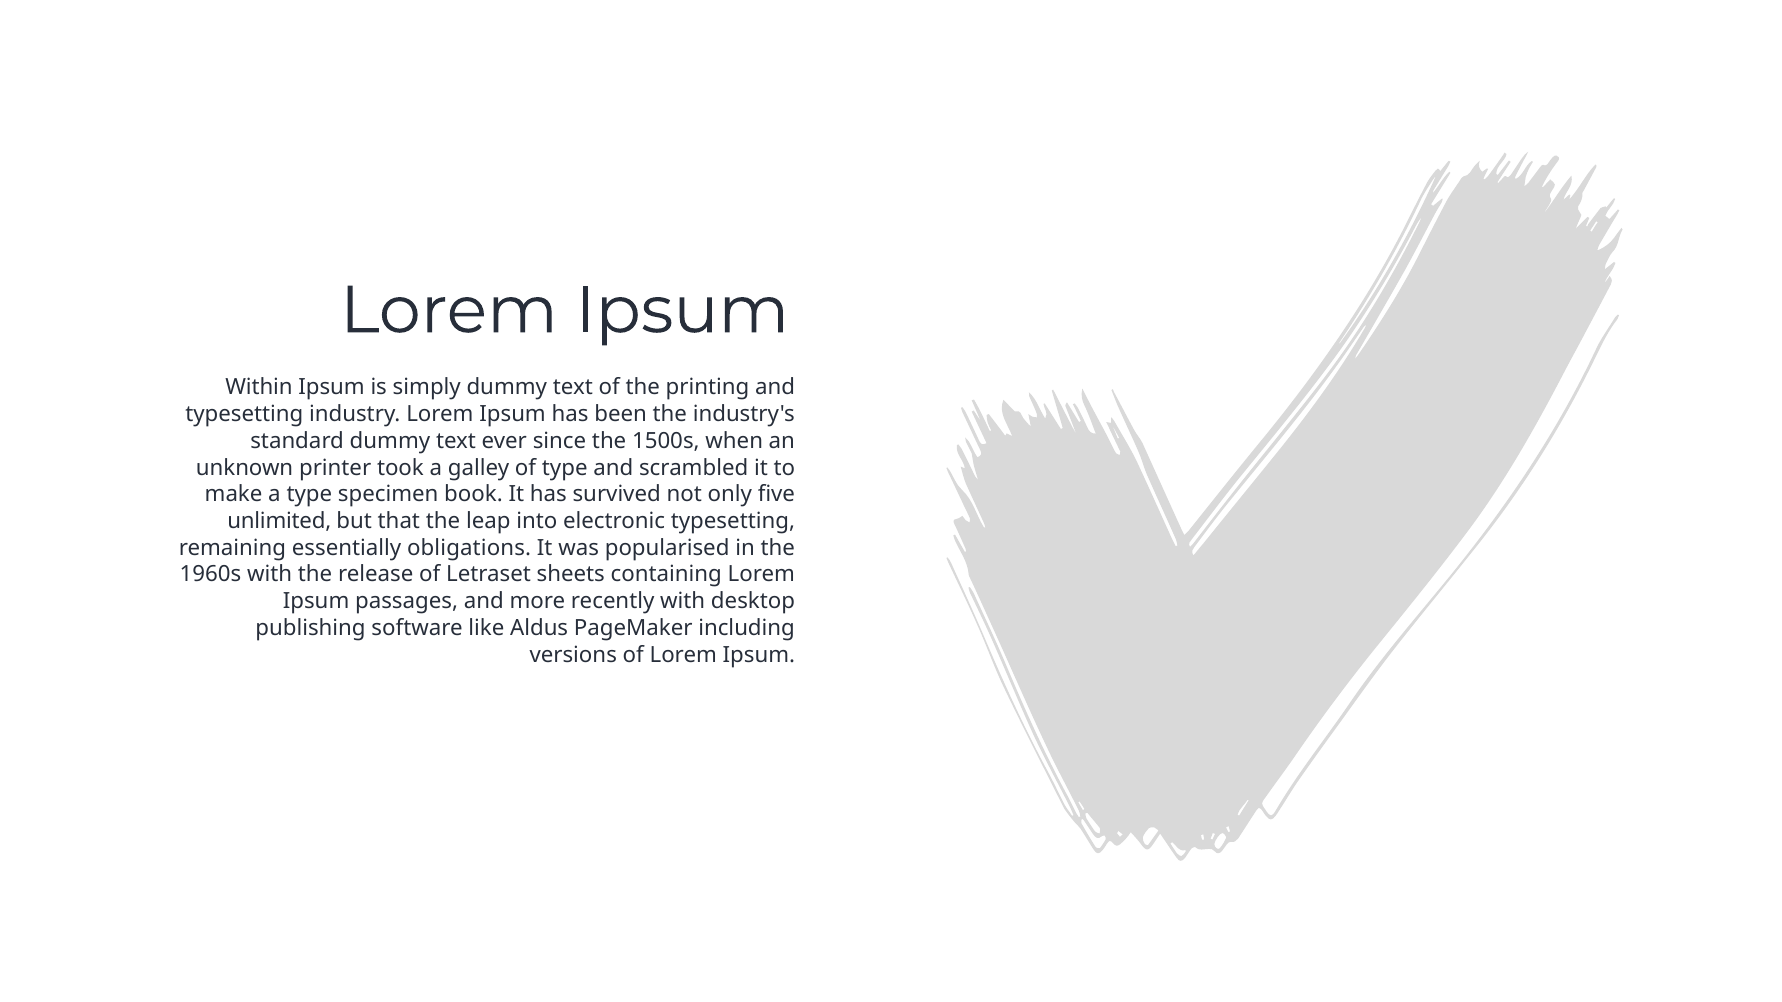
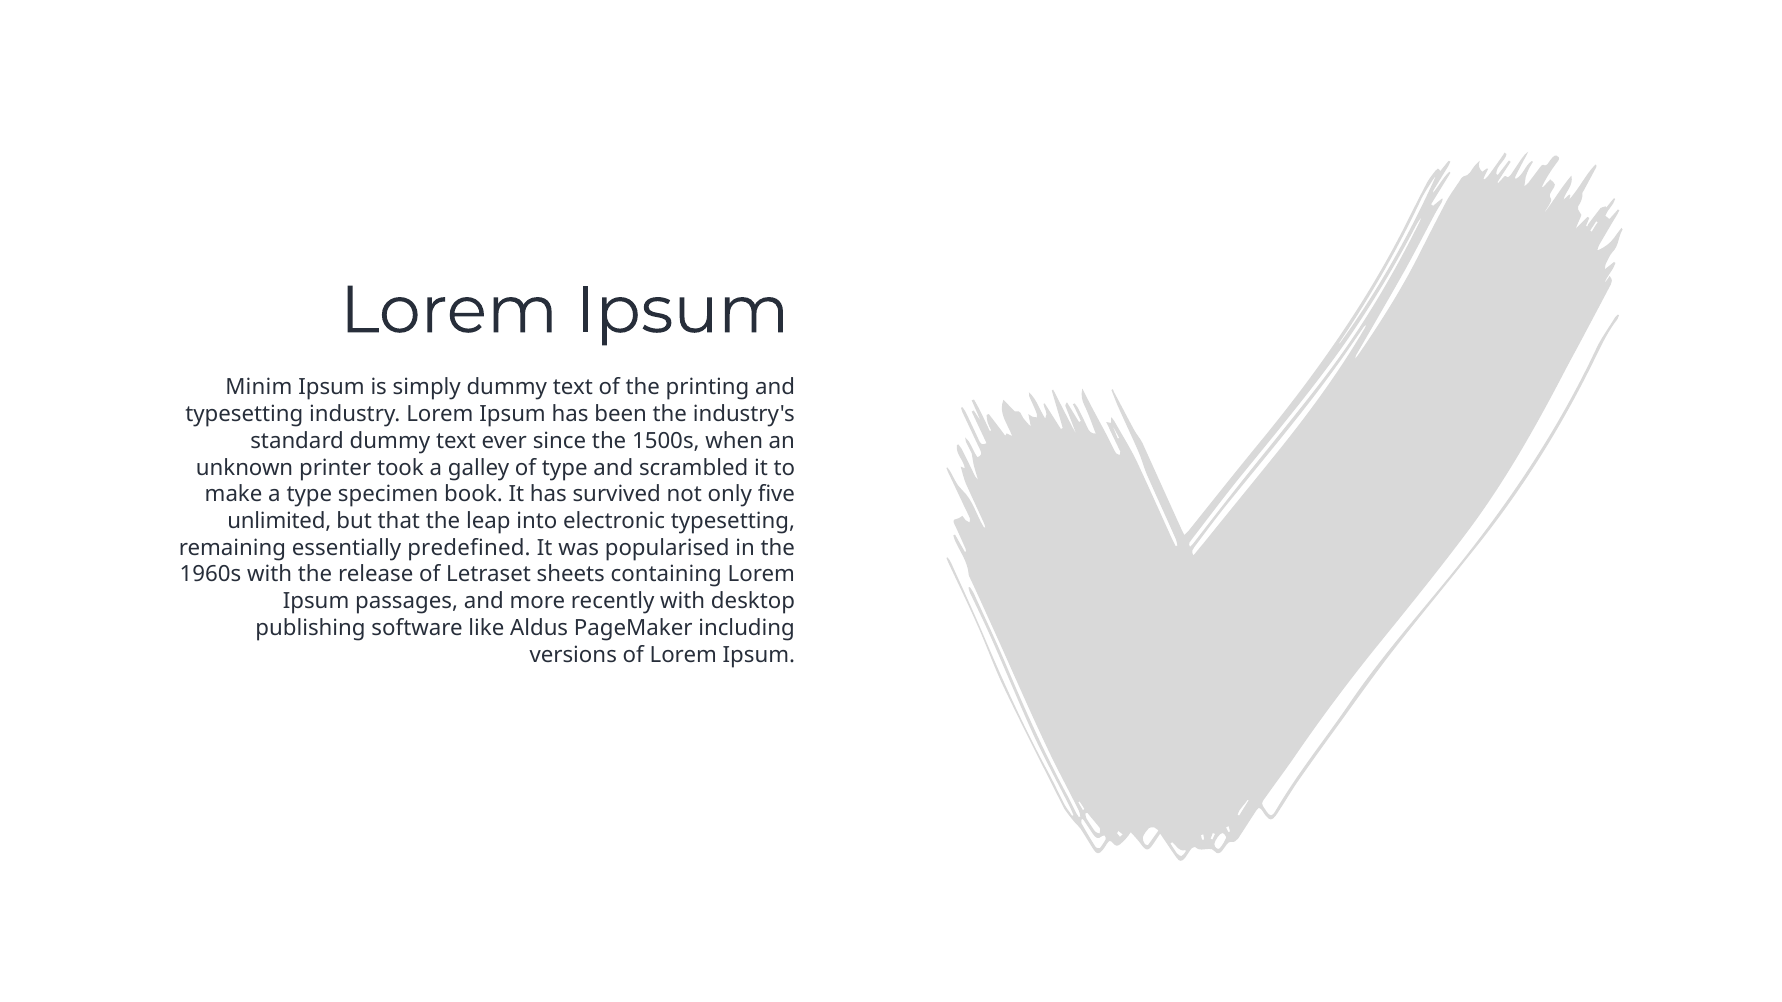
Within: Within -> Minim
obligations: obligations -> predefined
